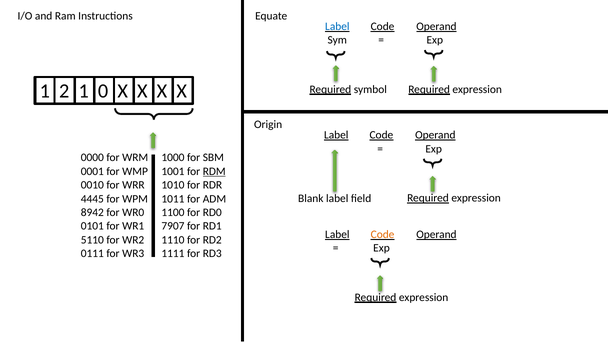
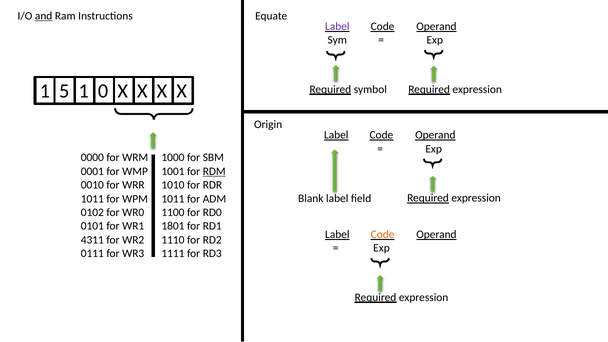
and underline: none -> present
Label at (337, 26) colour: blue -> purple
2: 2 -> 5
4445 at (92, 199): 4445 -> 1011
8942: 8942 -> 0102
7907: 7907 -> 1801
5110: 5110 -> 4311
